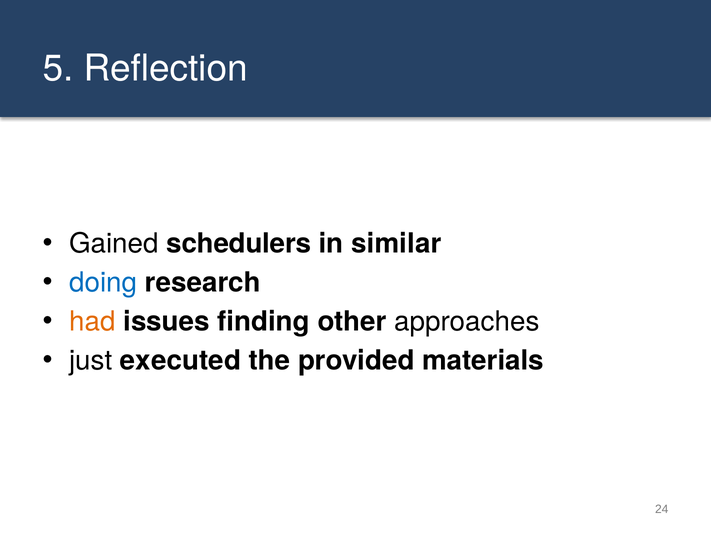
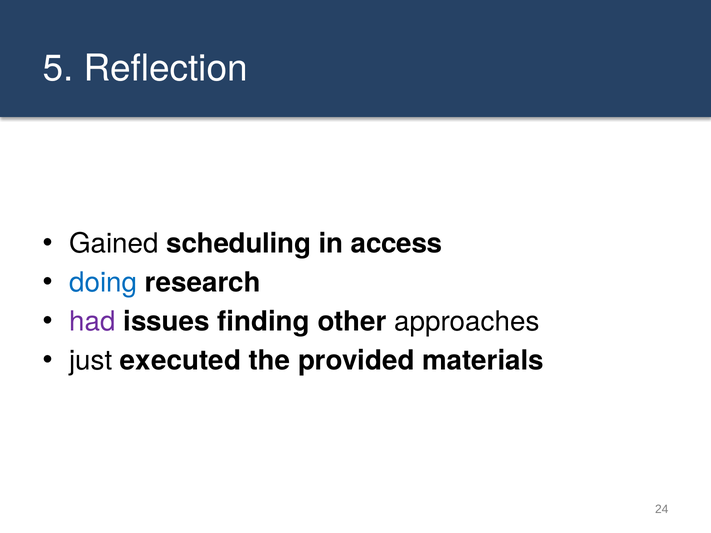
schedulers: schedulers -> scheduling
similar: similar -> access
had colour: orange -> purple
